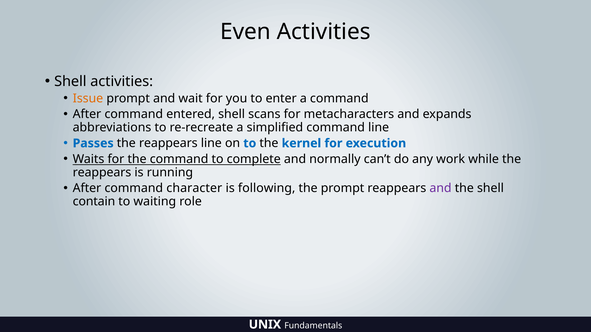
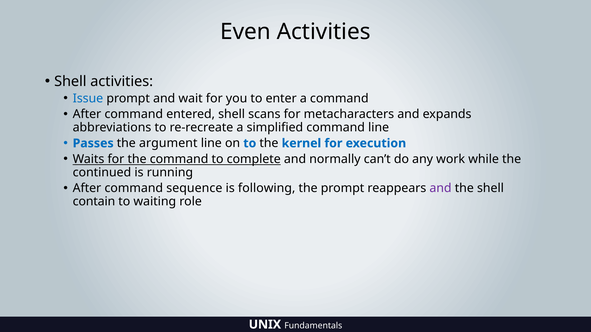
Issue colour: orange -> blue
Passes the reappears: reappears -> argument
reappears at (102, 173): reappears -> continued
character: character -> sequence
